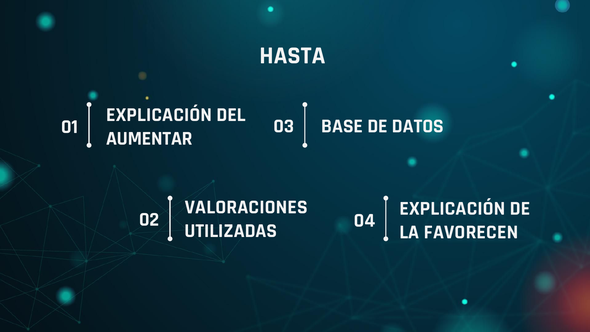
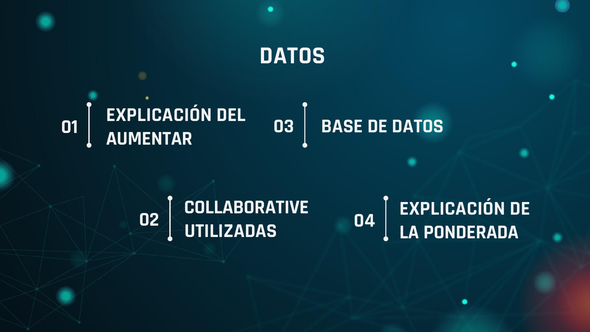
HASTA at (293, 55): HASTA -> DATOS
VALORACIONES: VALORACIONES -> COLLABORATIVE
FAVORECEN: FAVORECEN -> PONDERADA
